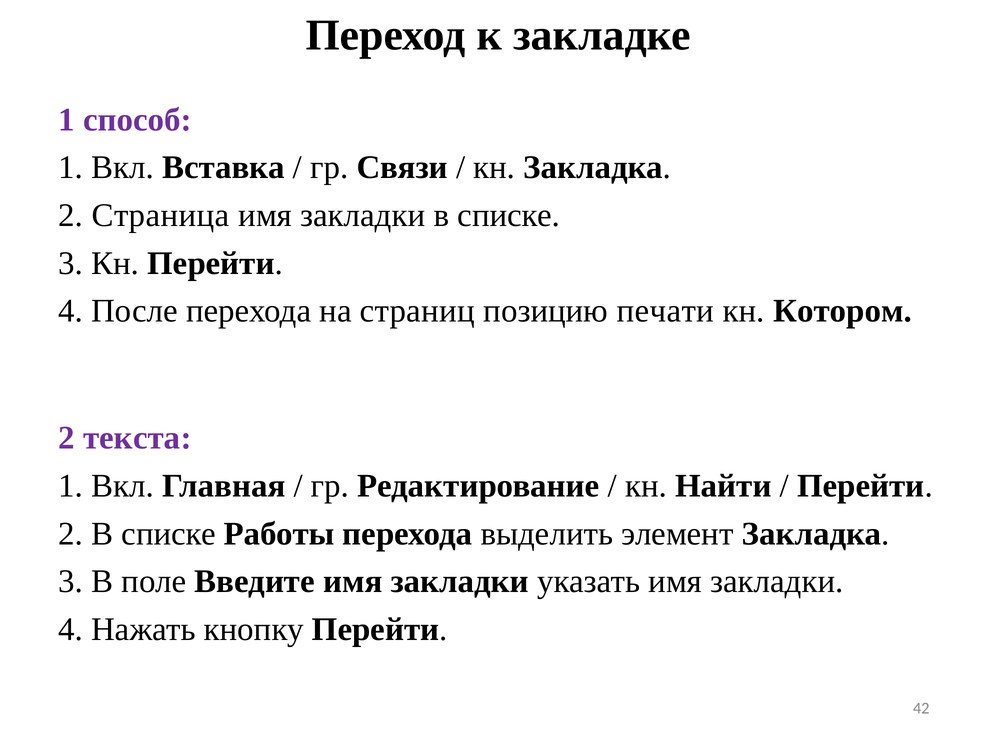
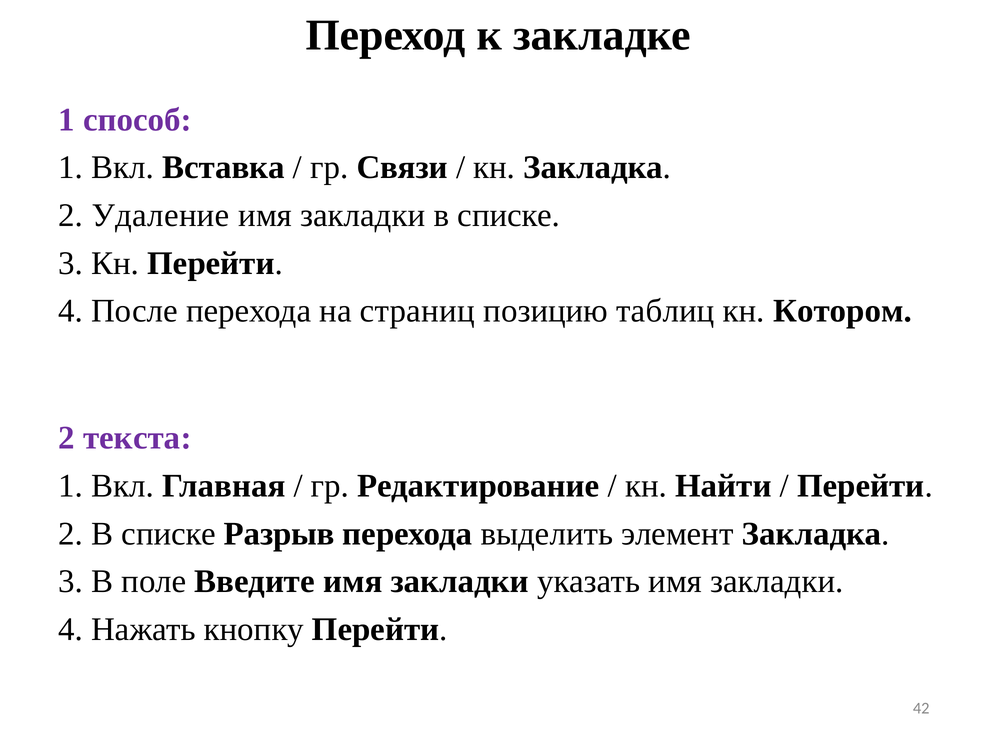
Страница: Страница -> Удаление
печати: печати -> таблиц
Работы: Работы -> Разрыв
